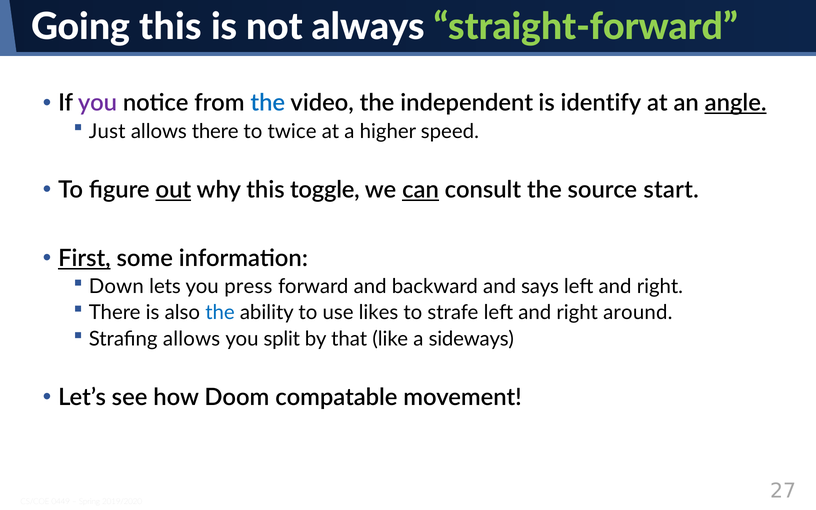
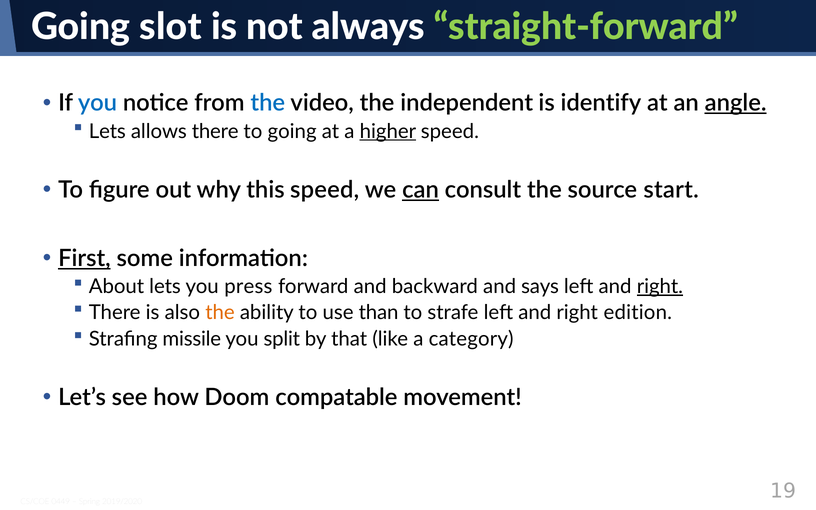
Going this: this -> slot
you at (97, 103) colour: purple -> blue
Just at (107, 131): Just -> Lets
to twice: twice -> going
higher underline: none -> present
out underline: present -> none
this toggle: toggle -> speed
Down: Down -> About
right at (660, 286) underline: none -> present
the at (220, 313) colour: blue -> orange
likes: likes -> than
around: around -> edition
Strafing allows: allows -> missile
sideways: sideways -> category
27: 27 -> 19
